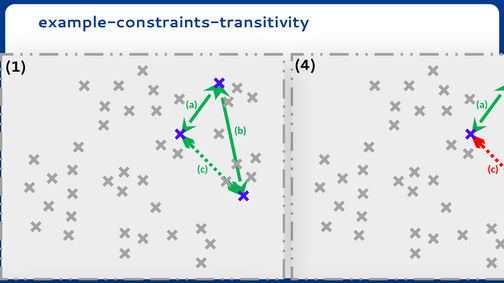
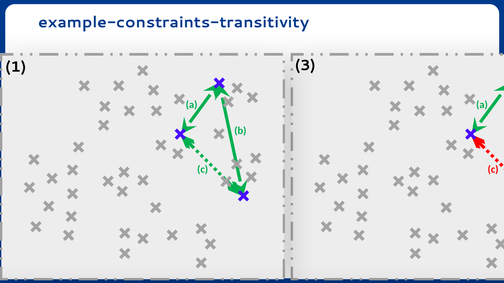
4: 4 -> 3
